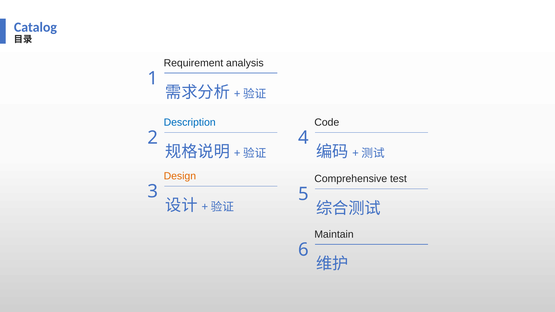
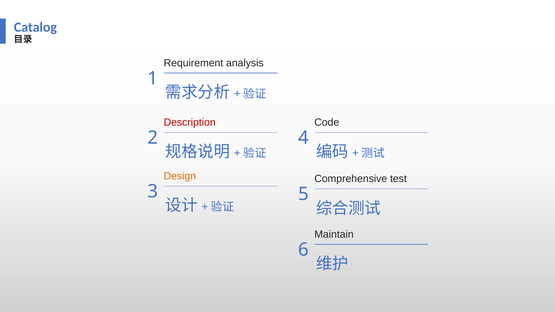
Description colour: blue -> red
